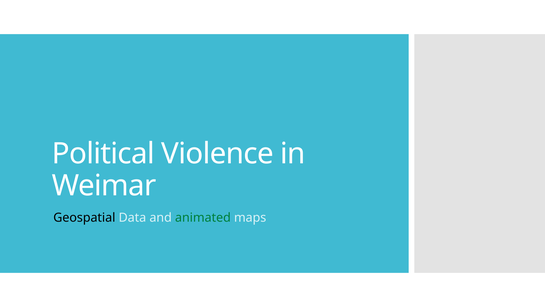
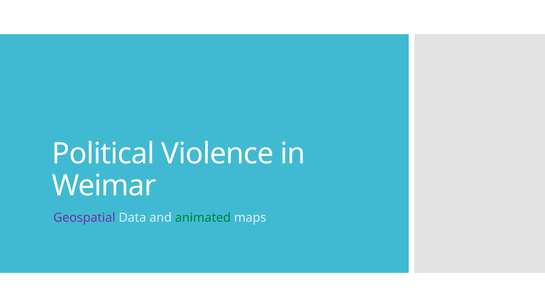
Geospatial colour: black -> purple
